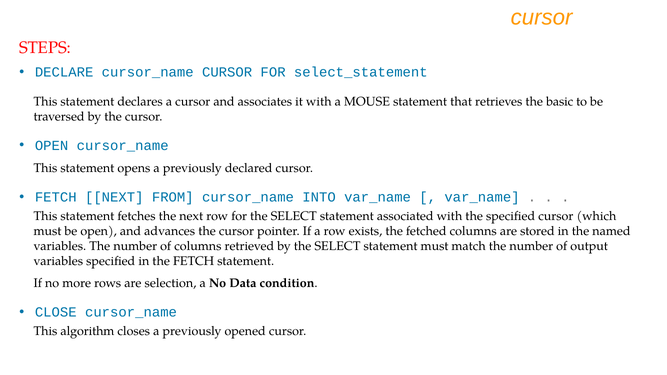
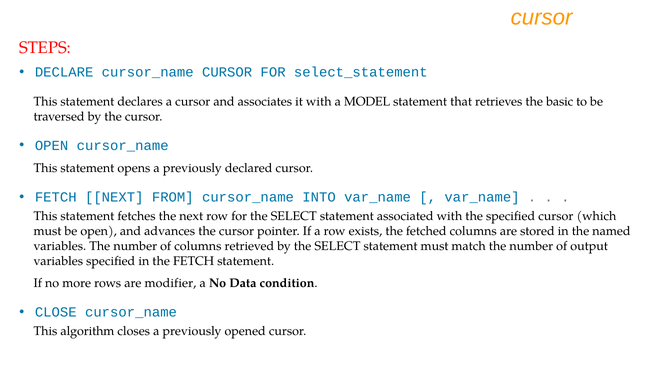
MOUSE: MOUSE -> MODEL
selection: selection -> modifier
